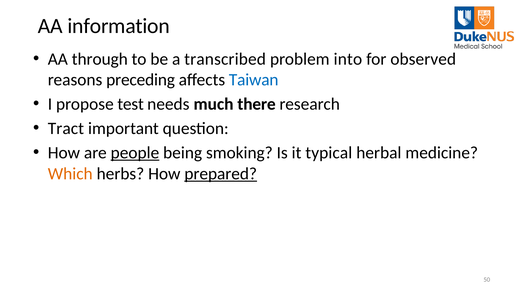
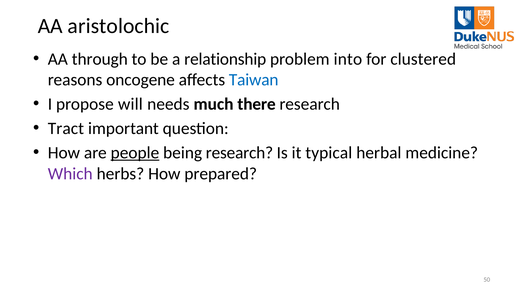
information: information -> aristolochic
transcribed: transcribed -> relationship
observed: observed -> clustered
preceding: preceding -> oncogene
test: test -> will
being smoking: smoking -> research
Which colour: orange -> purple
prepared underline: present -> none
